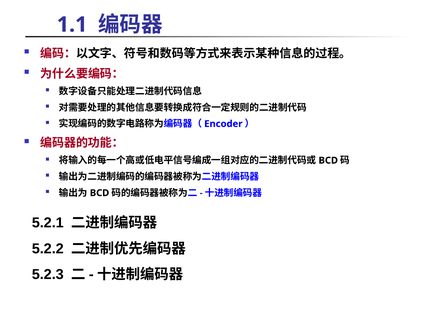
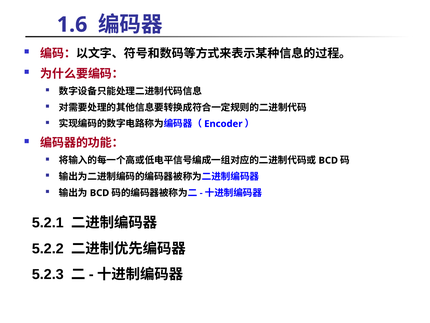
1.1: 1.1 -> 1.6
